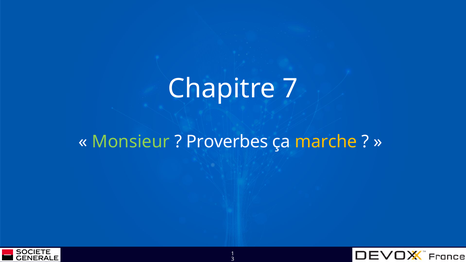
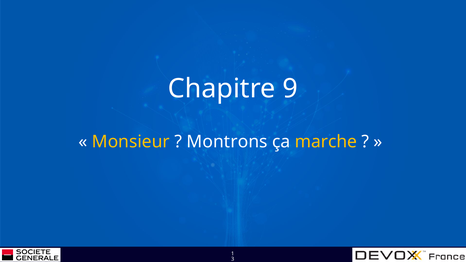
7: 7 -> 9
Monsieur colour: light green -> yellow
Proverbes: Proverbes -> Montrons
